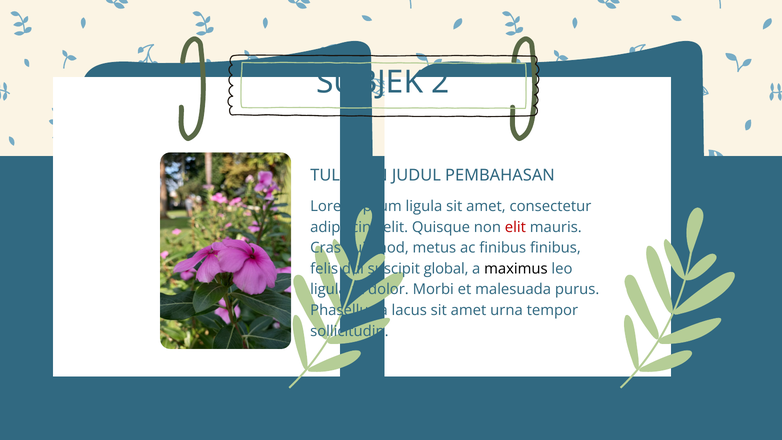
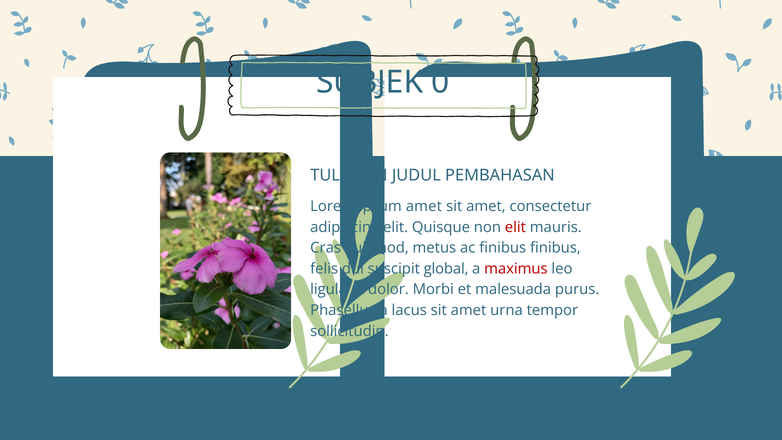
2: 2 -> 0
ipsum ligula: ligula -> amet
maximus colour: black -> red
